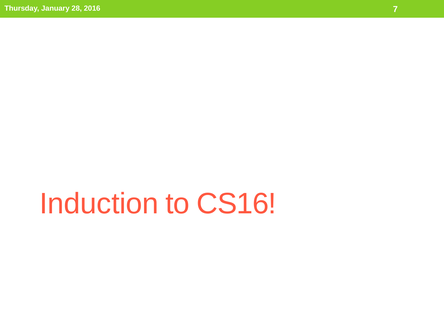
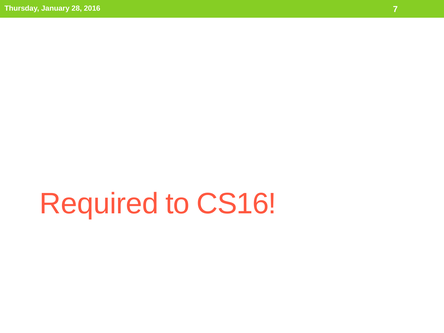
Induction: Induction -> Required
